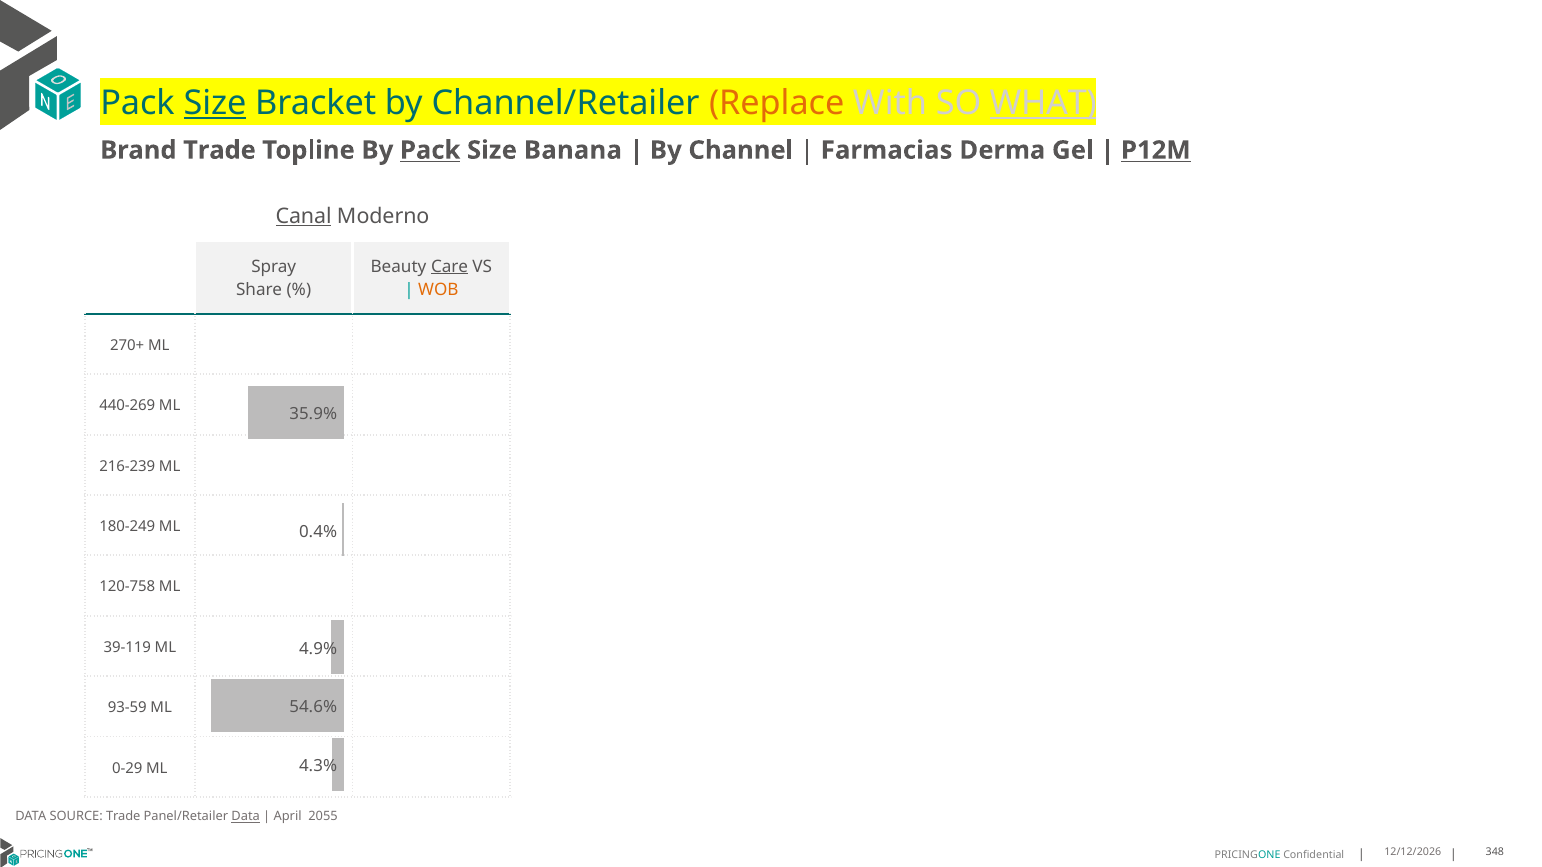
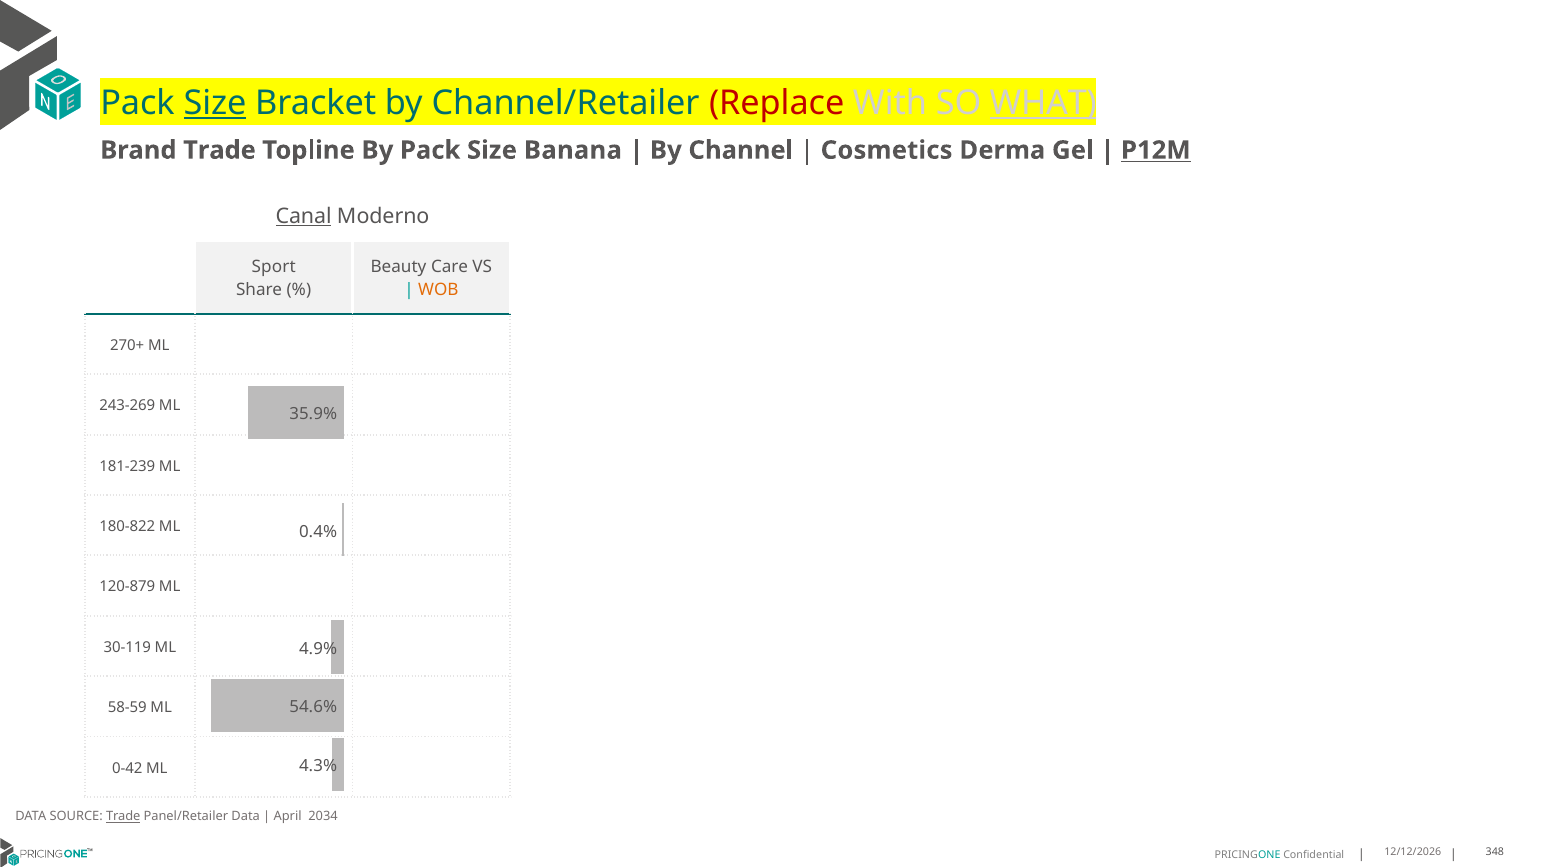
Replace colour: orange -> red
Pack at (430, 150) underline: present -> none
Farmacias: Farmacias -> Cosmetics
Spray: Spray -> Sport
Care underline: present -> none
440-269: 440-269 -> 243-269
216-239: 216-239 -> 181-239
180-249: 180-249 -> 180-822
120-758: 120-758 -> 120-879
39-119: 39-119 -> 30-119
93-59: 93-59 -> 58-59
0-29: 0-29 -> 0-42
Trade at (123, 817) underline: none -> present
Data at (246, 817) underline: present -> none
2055: 2055 -> 2034
